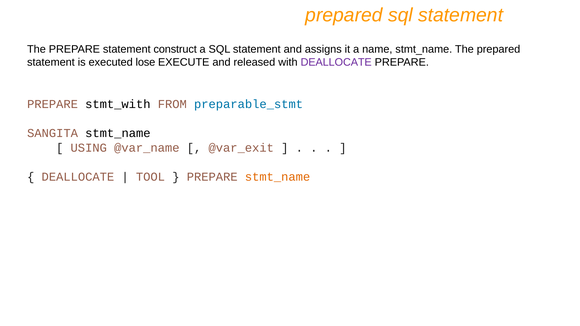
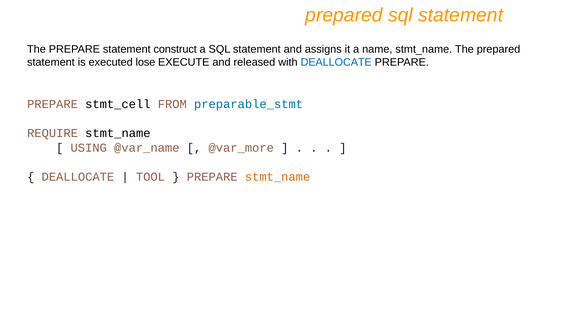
DEALLOCATE at (336, 62) colour: purple -> blue
stmt_with: stmt_with -> stmt_cell
SANGITA: SANGITA -> REQUIRE
@var_exit: @var_exit -> @var_more
